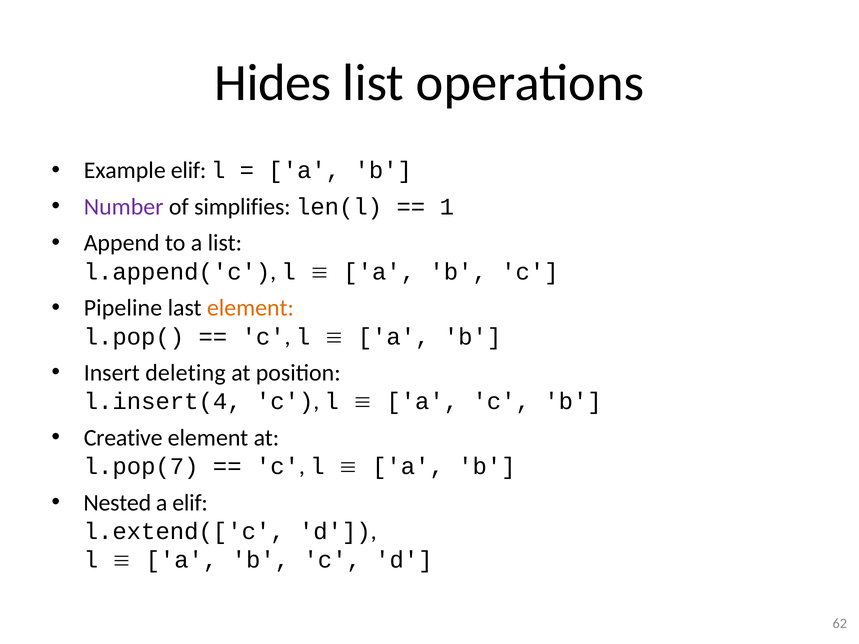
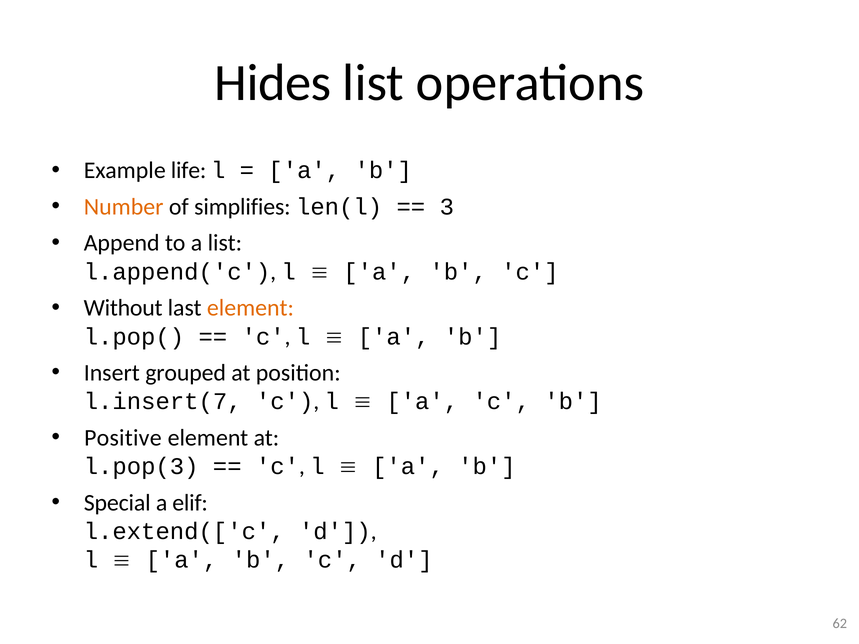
Example elif: elif -> life
Number colour: purple -> orange
1: 1 -> 3
Pipeline: Pipeline -> Without
deleting: deleting -> grouped
l.insert(4: l.insert(4 -> l.insert(7
Creative: Creative -> Positive
l.pop(7: l.pop(7 -> l.pop(3
Nested: Nested -> Special
